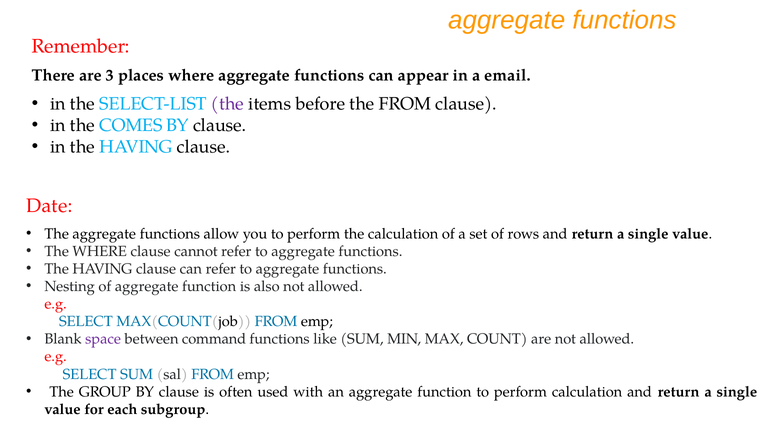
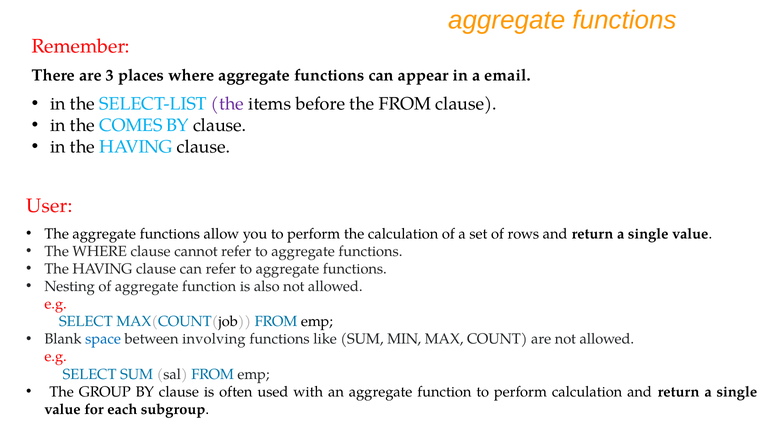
Date: Date -> User
space colour: purple -> blue
command: command -> involving
